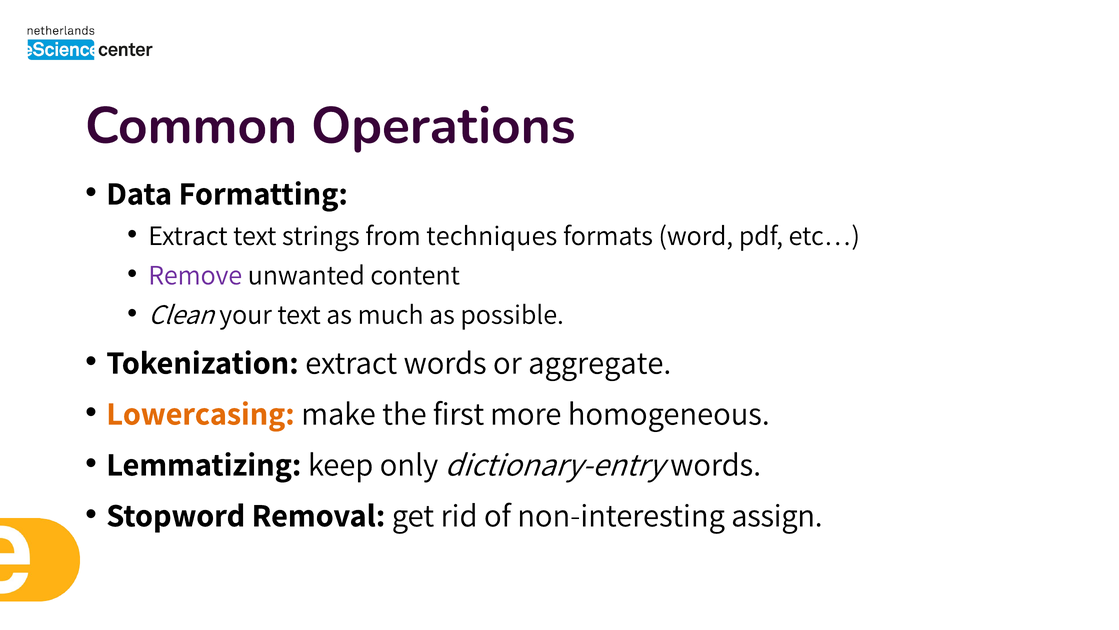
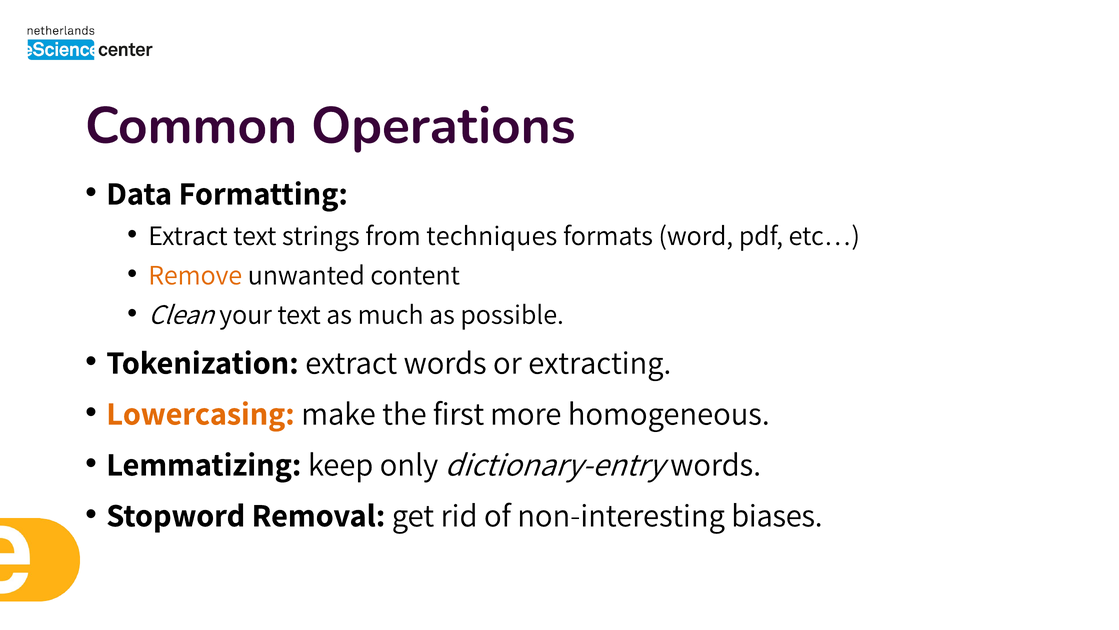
Remove colour: purple -> orange
aggregate: aggregate -> extracting
assign: assign -> biases
